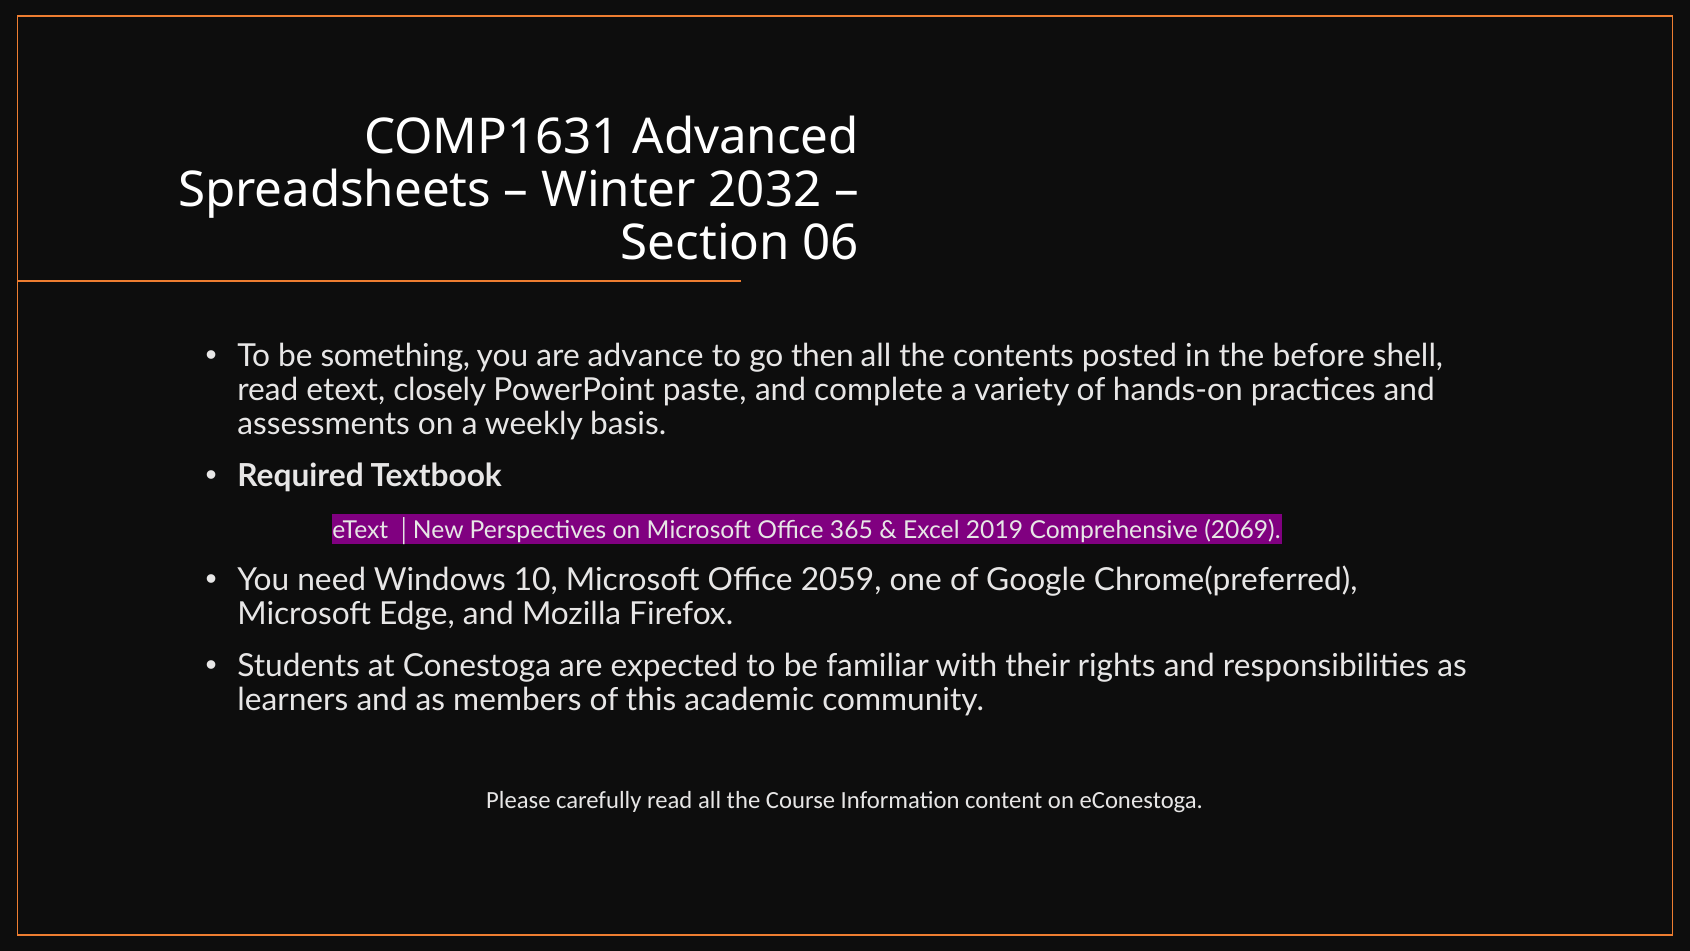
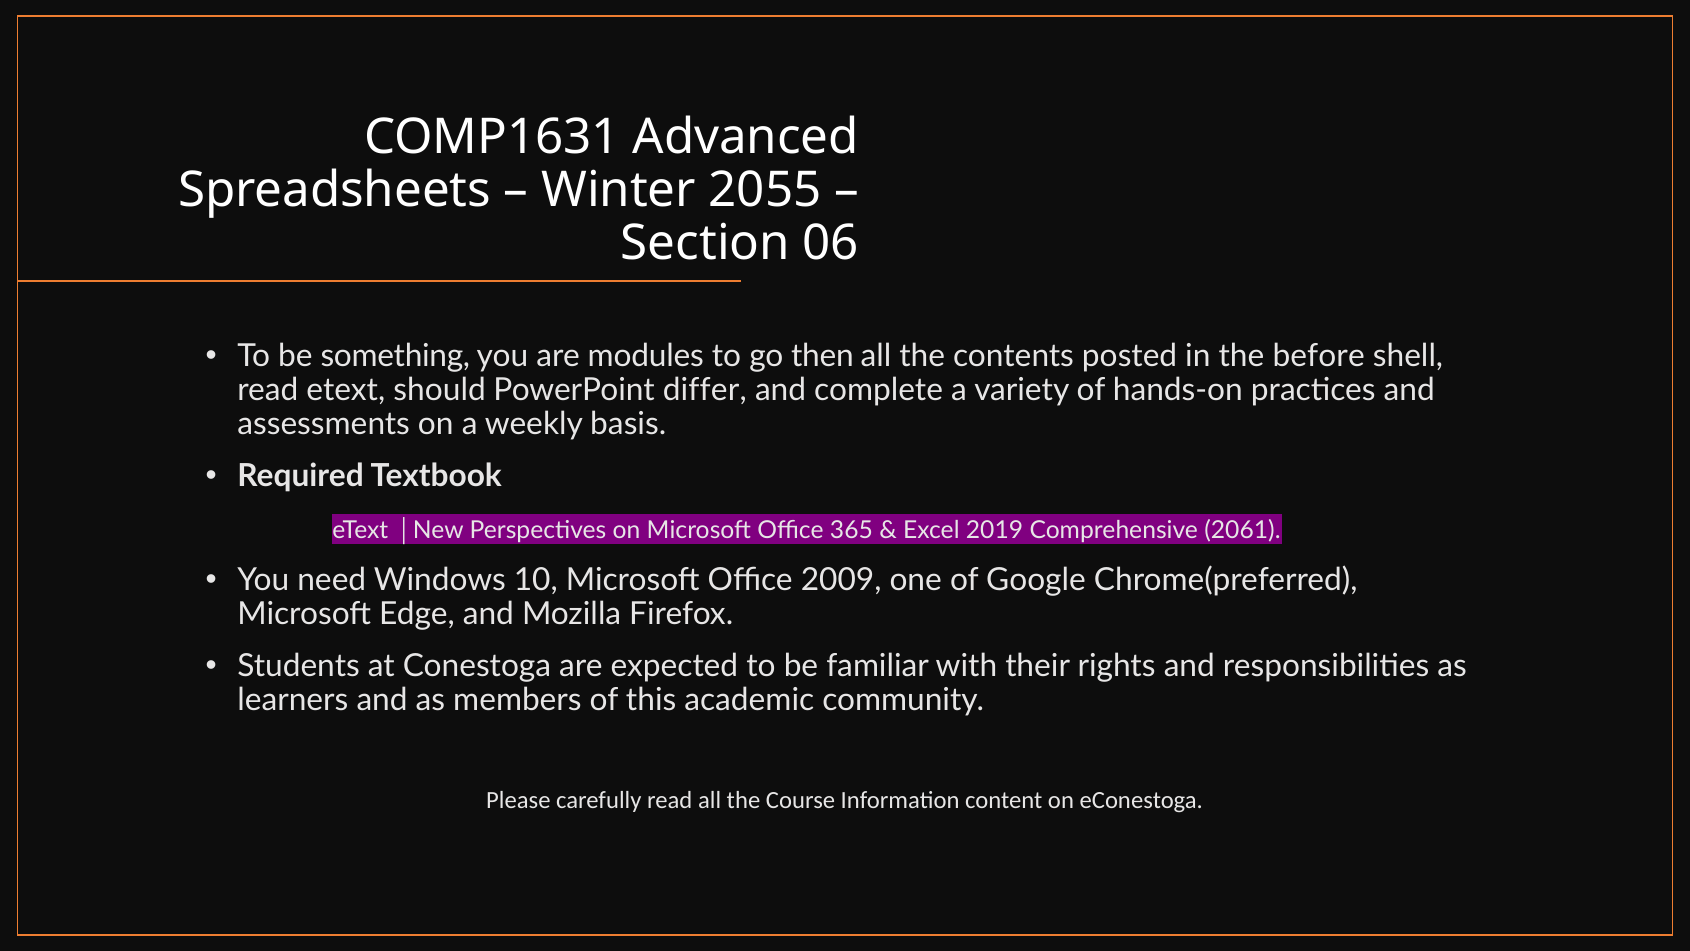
2032: 2032 -> 2055
advance: advance -> modules
closely: closely -> should
paste: paste -> differ
2069: 2069 -> 2061
2059: 2059 -> 2009
